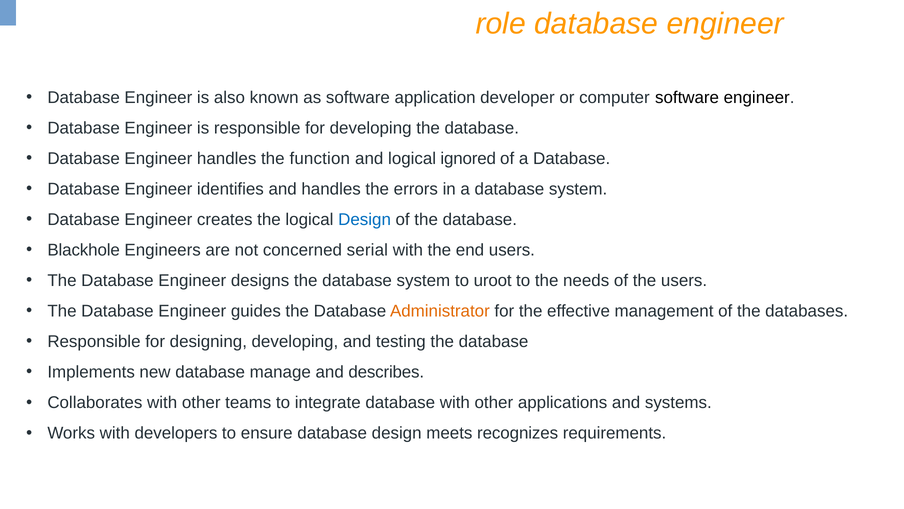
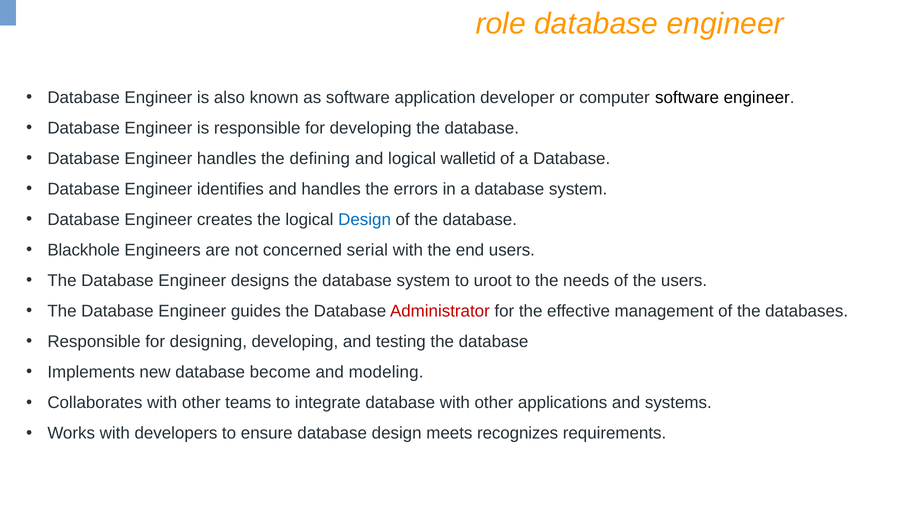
function: function -> defining
ignored: ignored -> walletid
Administrator colour: orange -> red
manage: manage -> become
describes: describes -> modeling
